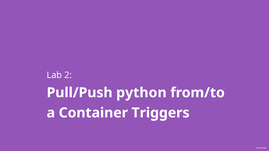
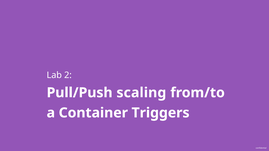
python: python -> scaling
